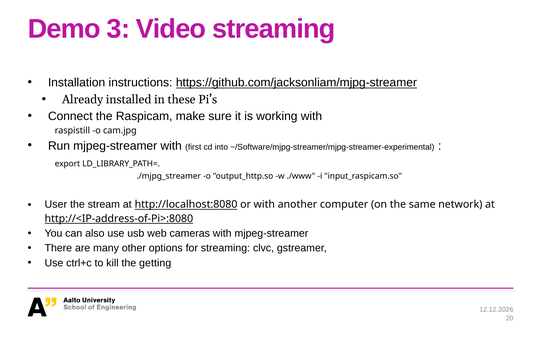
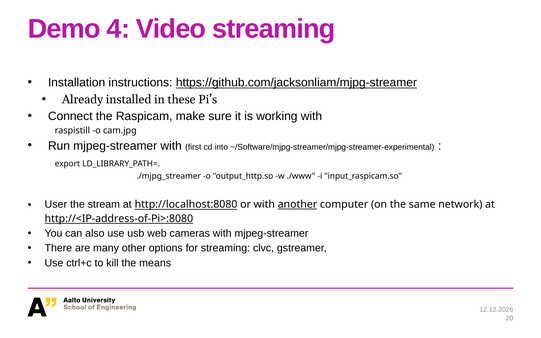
3: 3 -> 4
another underline: none -> present
getting: getting -> means
